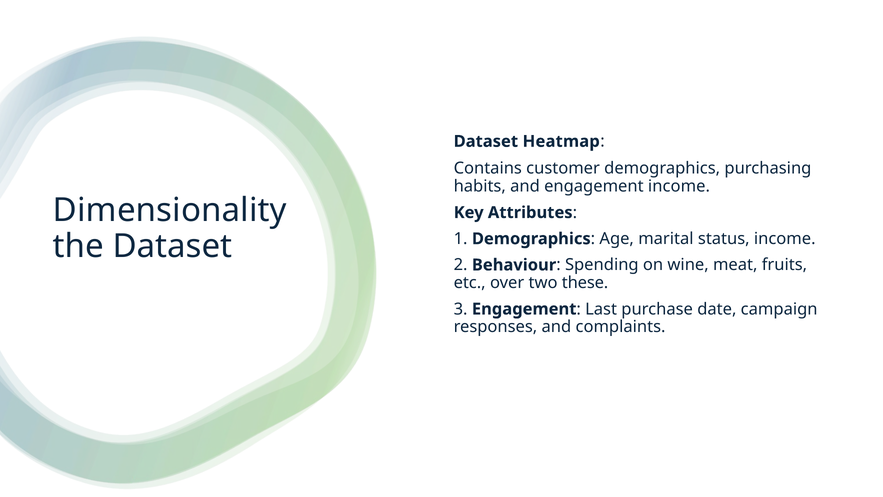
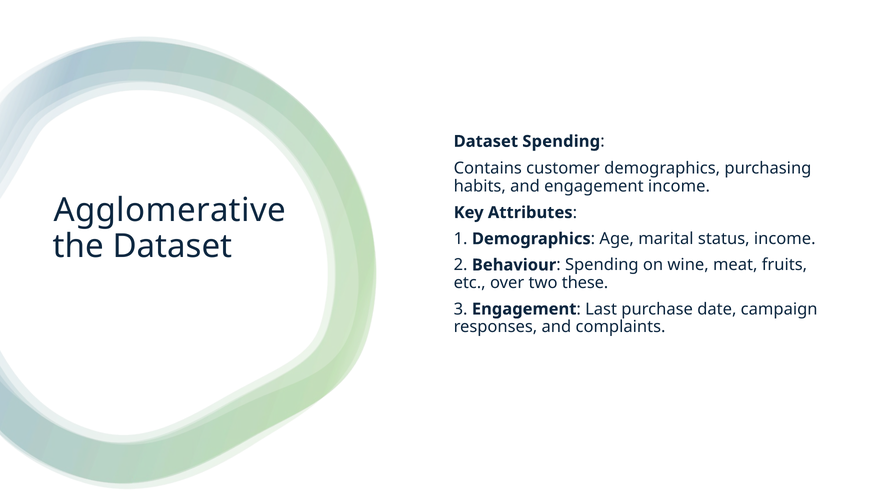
Dataset Heatmap: Heatmap -> Spending
Dimensionality: Dimensionality -> Agglomerative
